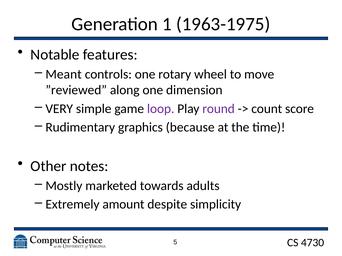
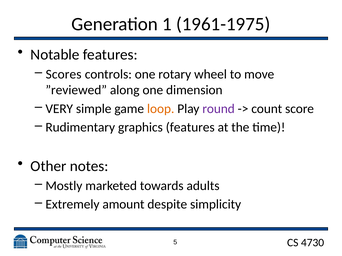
1963-1975: 1963-1975 -> 1961-1975
Meant: Meant -> Scores
loop colour: purple -> orange
graphics because: because -> features
